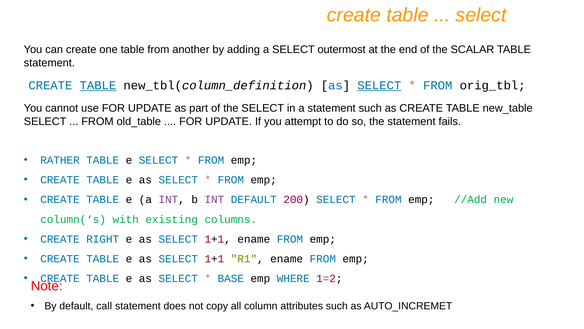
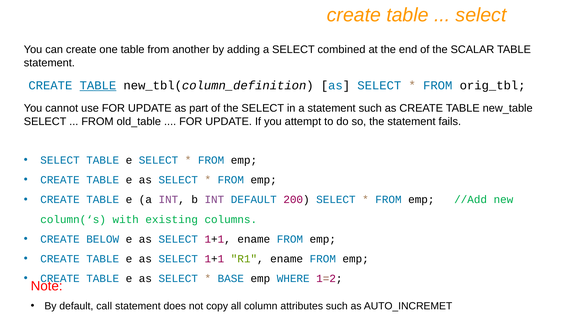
outermost: outermost -> combined
SELECT at (379, 85) underline: present -> none
RATHER at (60, 160): RATHER -> SELECT
RIGHT: RIGHT -> BELOW
